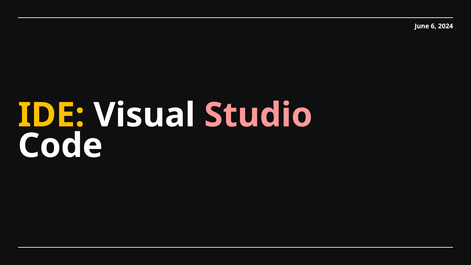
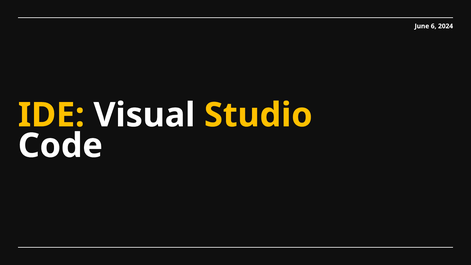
Studio colour: pink -> yellow
